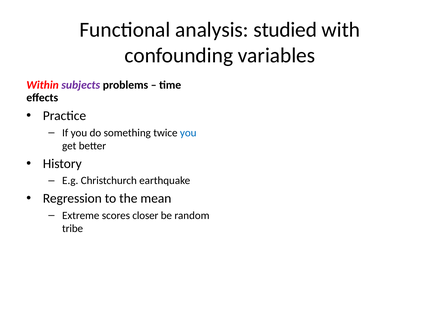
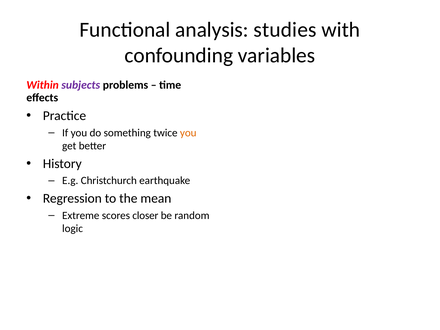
studied: studied -> studies
you at (188, 133) colour: blue -> orange
tribe: tribe -> logic
